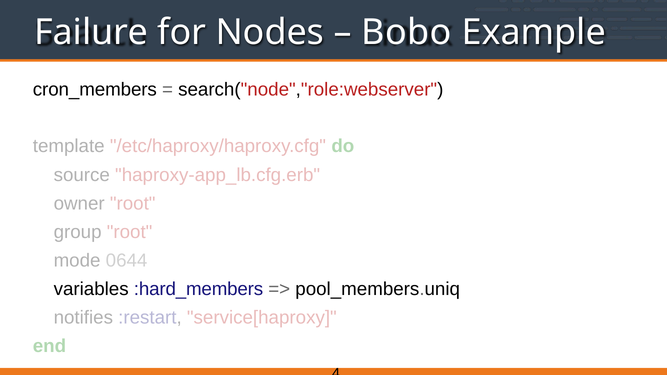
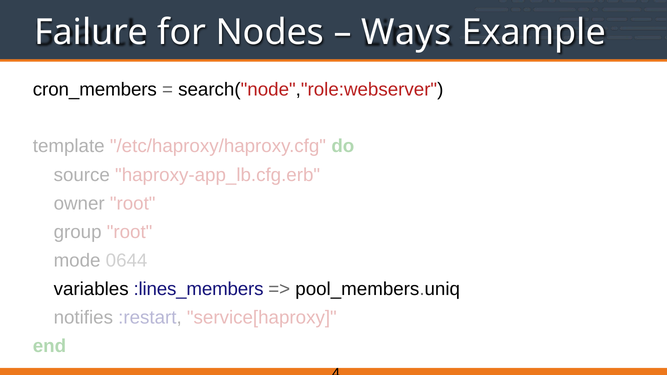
Bobo: Bobo -> Ways
:hard_members: :hard_members -> :lines_members
